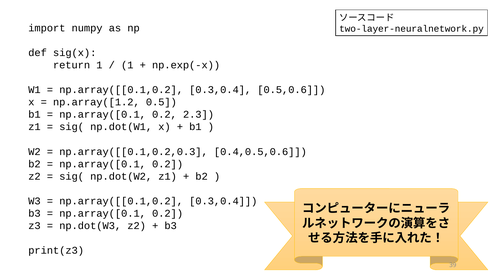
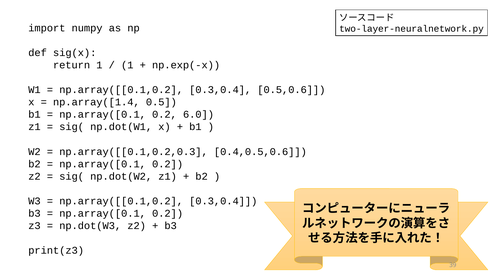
np.array([1.2: np.array([1.2 -> np.array([1.4
2.3: 2.3 -> 6.0
